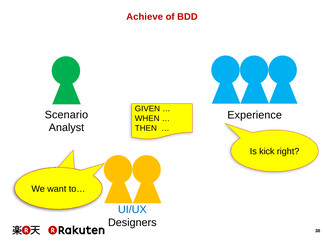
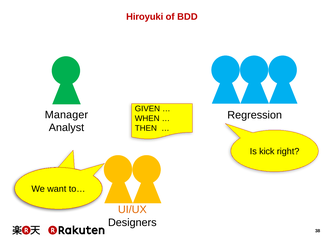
Achieve: Achieve -> Hiroyuki
Scenario: Scenario -> Manager
Experience: Experience -> Regression
UI/UX colour: blue -> orange
